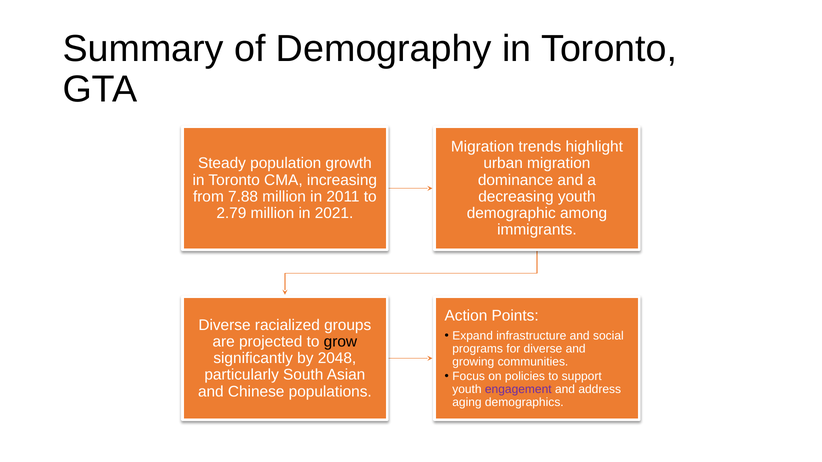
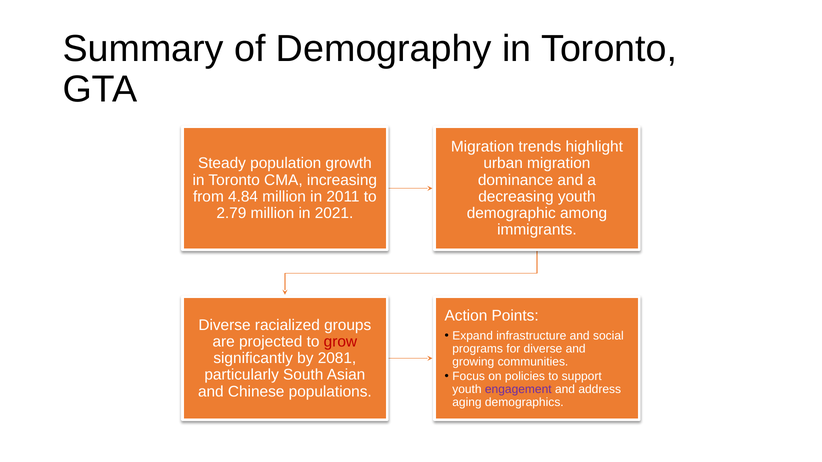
7.88: 7.88 -> 4.84
grow colour: black -> red
2048: 2048 -> 2081
